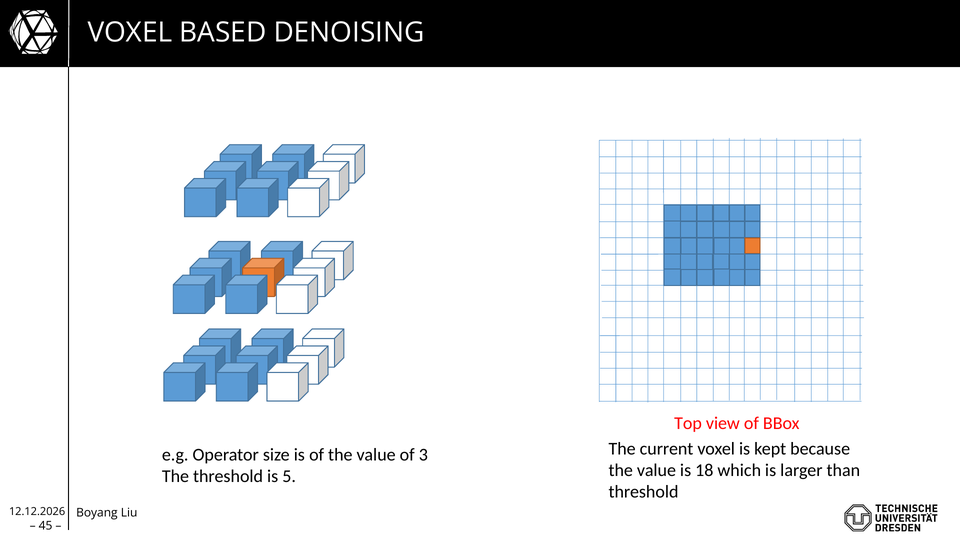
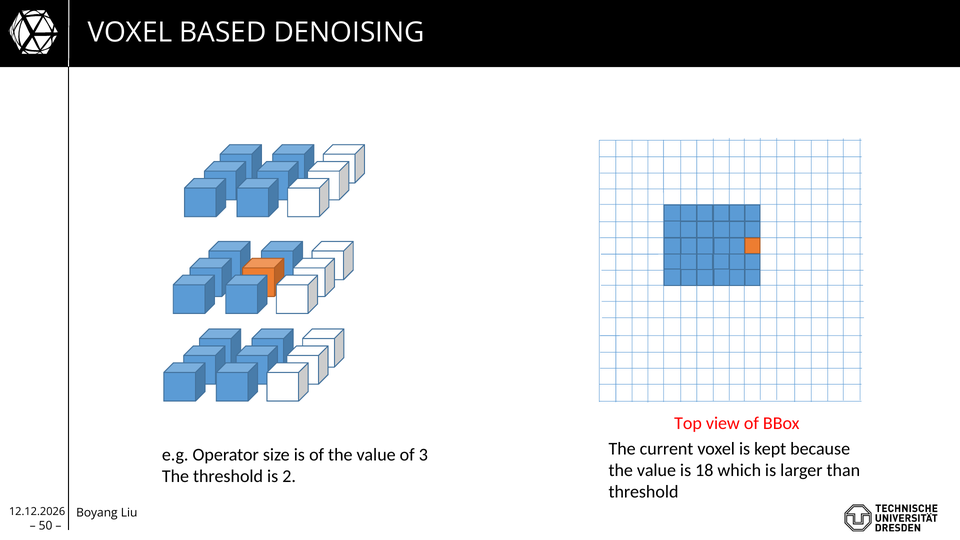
5: 5 -> 2
45: 45 -> 50
